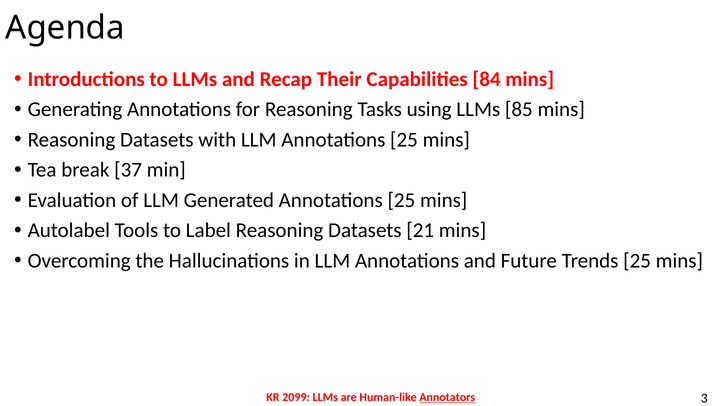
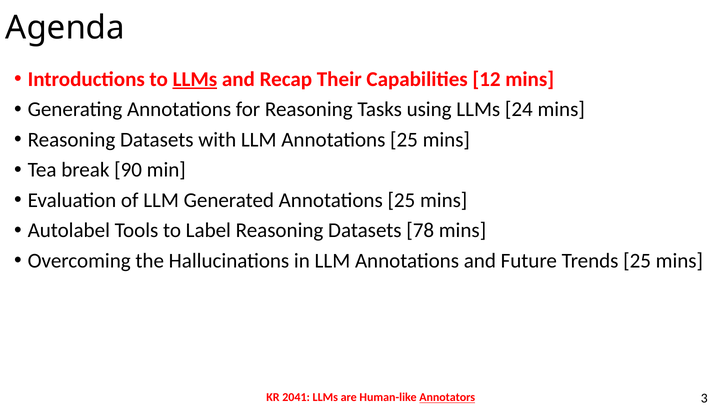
LLMs at (195, 79) underline: none -> present
84: 84 -> 12
85: 85 -> 24
37: 37 -> 90
21: 21 -> 78
2099: 2099 -> 2041
